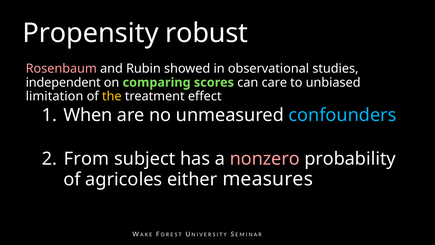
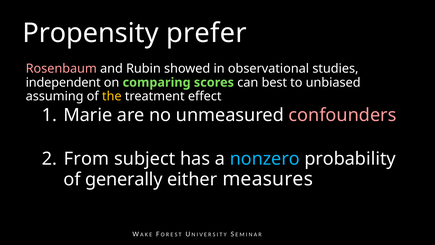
robust: robust -> prefer
care: care -> best
limitation: limitation -> assuming
When: When -> Marie
confounders colour: light blue -> pink
nonzero colour: pink -> light blue
agricoles: agricoles -> generally
